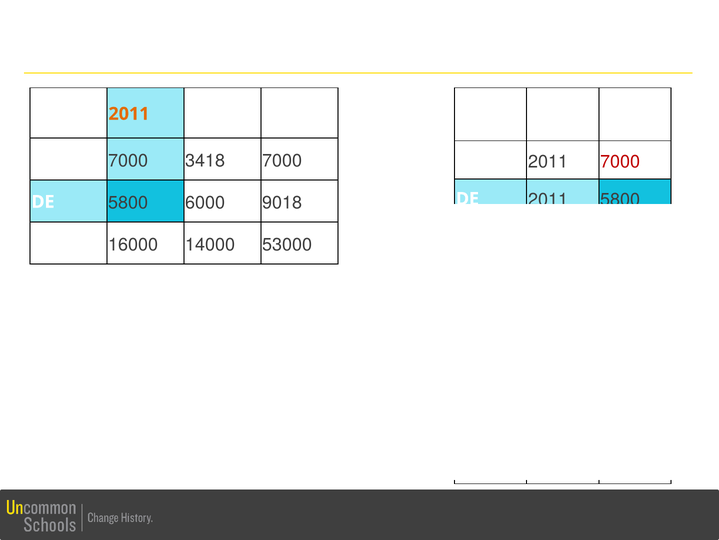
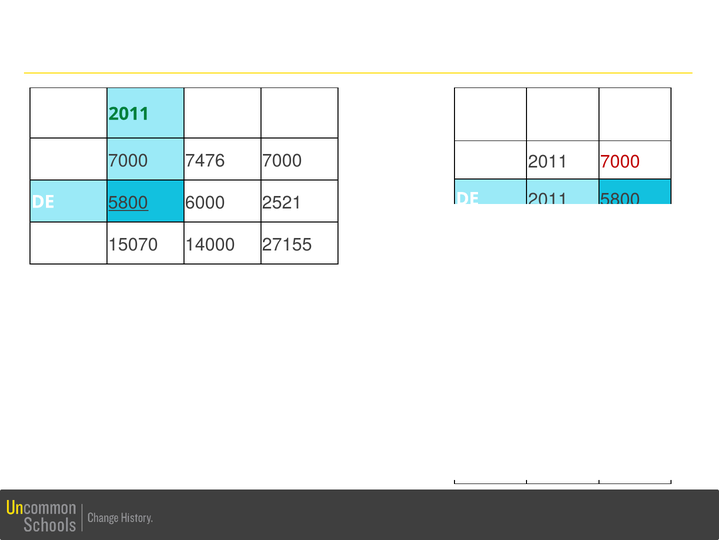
2011 at (129, 114) colour: orange -> green
3418: 3418 -> 7476
5800 at (128, 202) underline: none -> present
9018: 9018 -> 2521
16000: 16000 -> 15070
53000: 53000 -> 27155
